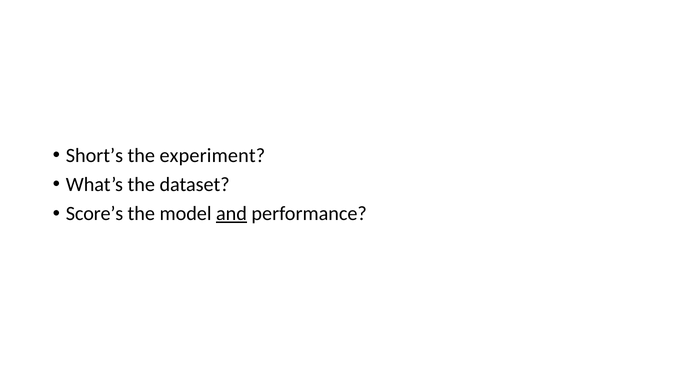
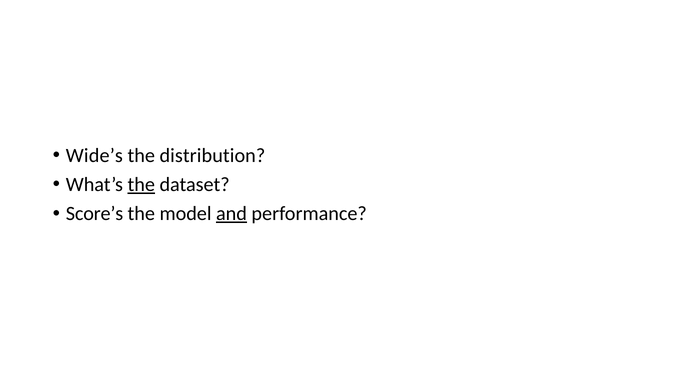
Short’s: Short’s -> Wide’s
experiment: experiment -> distribution
the at (141, 184) underline: none -> present
